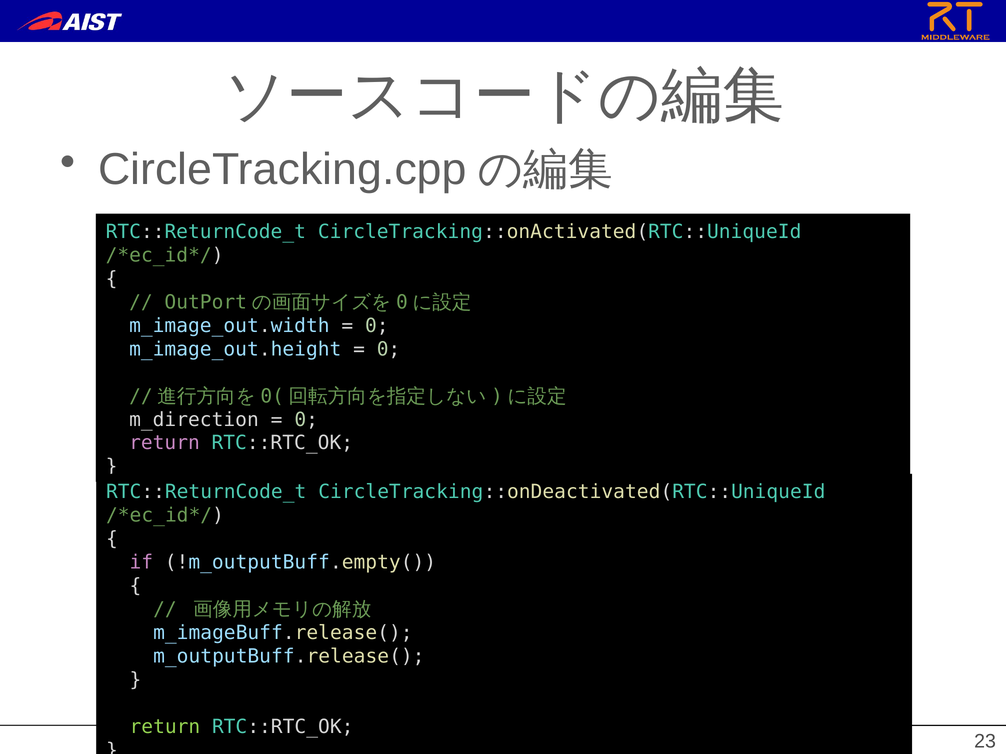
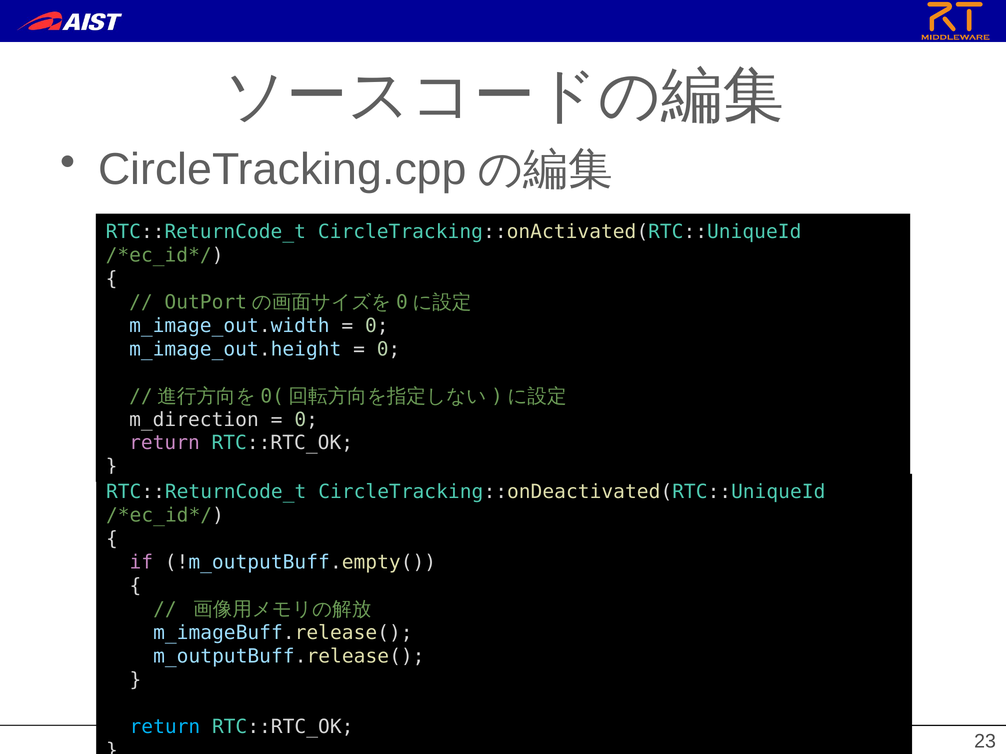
return at (165, 727) colour: light green -> light blue
